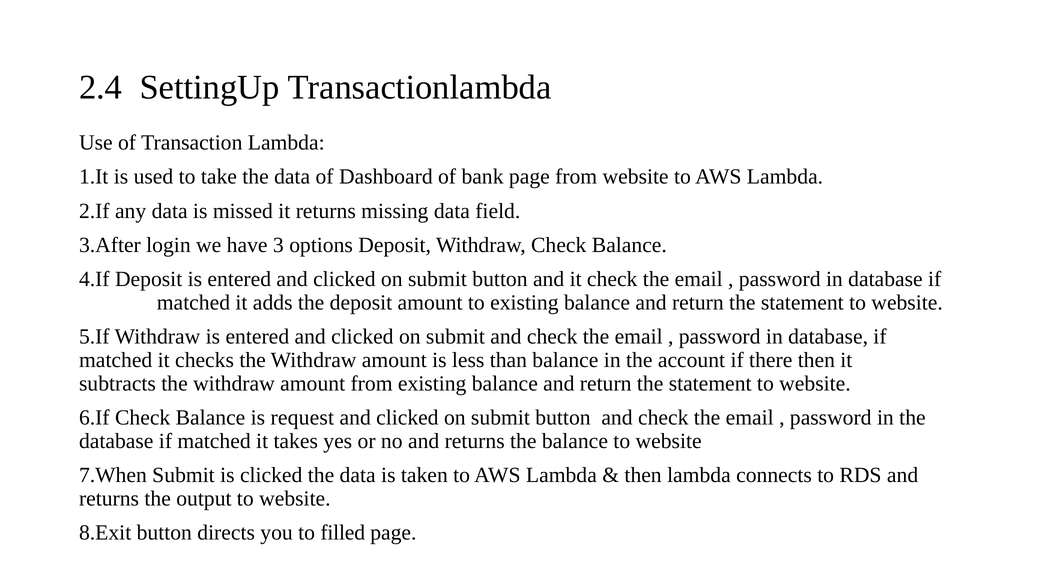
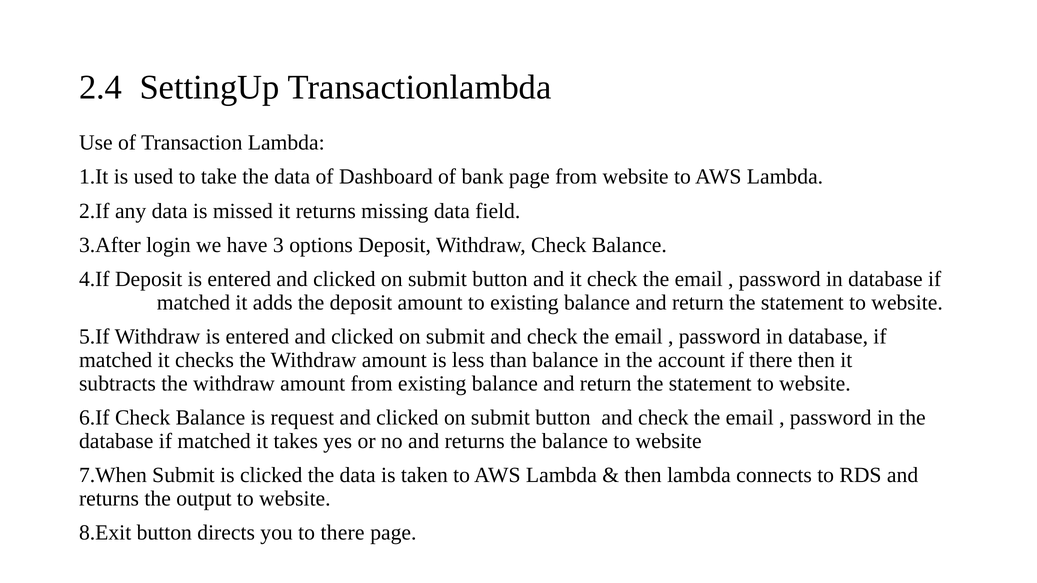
to filled: filled -> there
